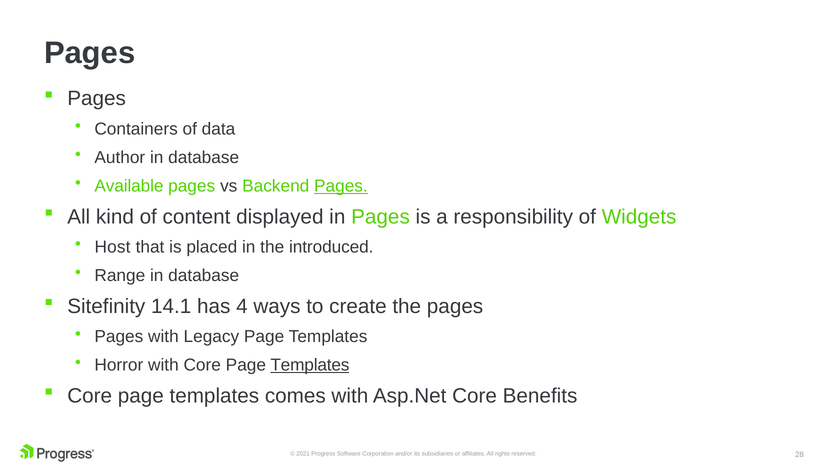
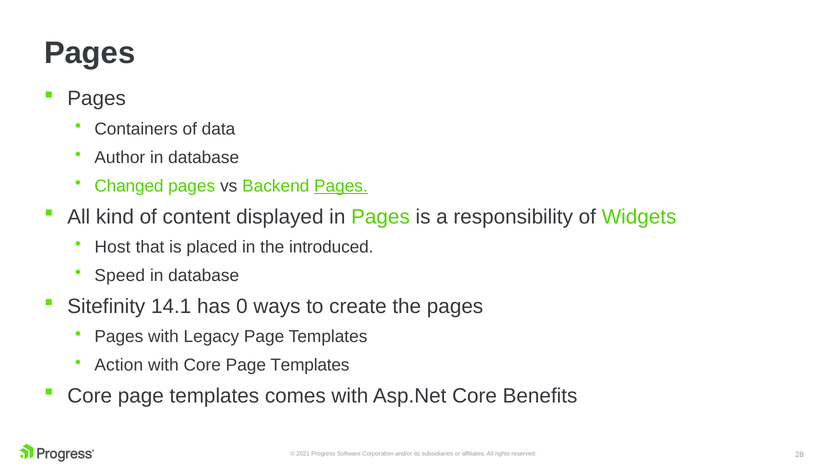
Available: Available -> Changed
Range: Range -> Speed
4: 4 -> 0
Horror: Horror -> Action
Templates at (310, 365) underline: present -> none
